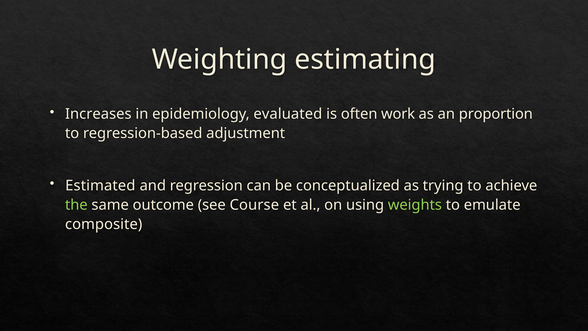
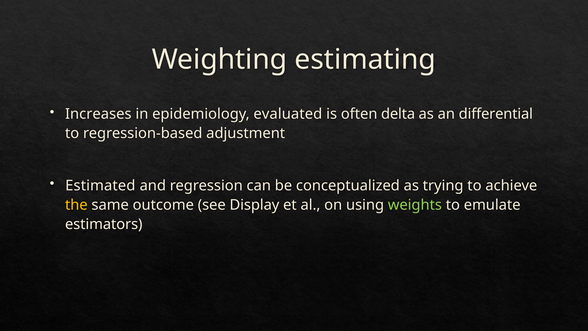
work: work -> delta
proportion: proportion -> differential
the colour: light green -> yellow
Course: Course -> Display
composite: composite -> estimators
